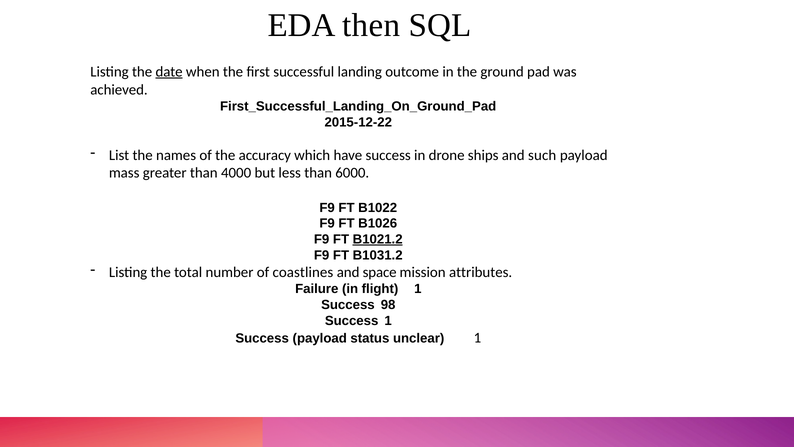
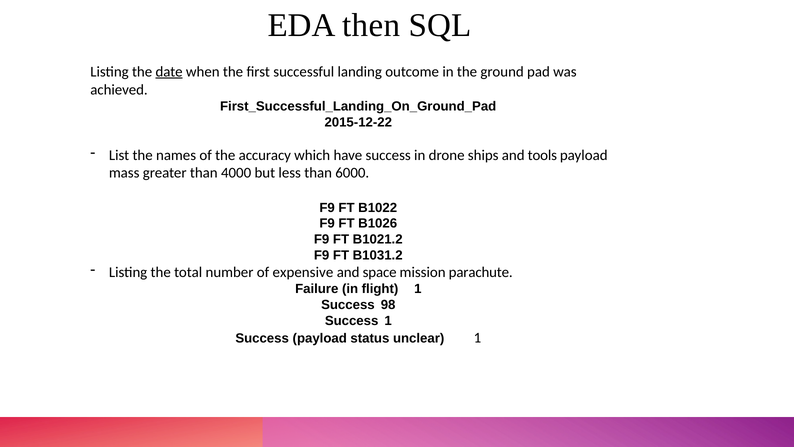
such: such -> tools
B1021.2 underline: present -> none
coastlines: coastlines -> expensive
attributes: attributes -> parachute
